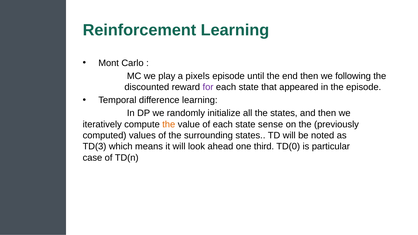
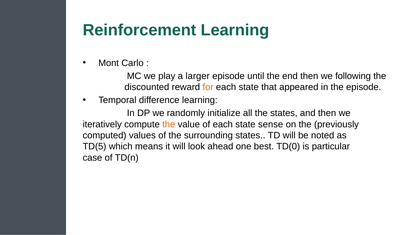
pixels: pixels -> larger
for colour: purple -> orange
TD(3: TD(3 -> TD(5
third: third -> best
